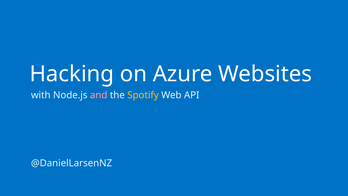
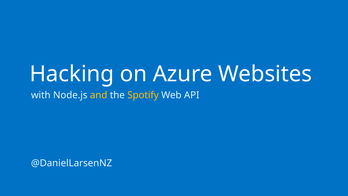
and colour: pink -> yellow
